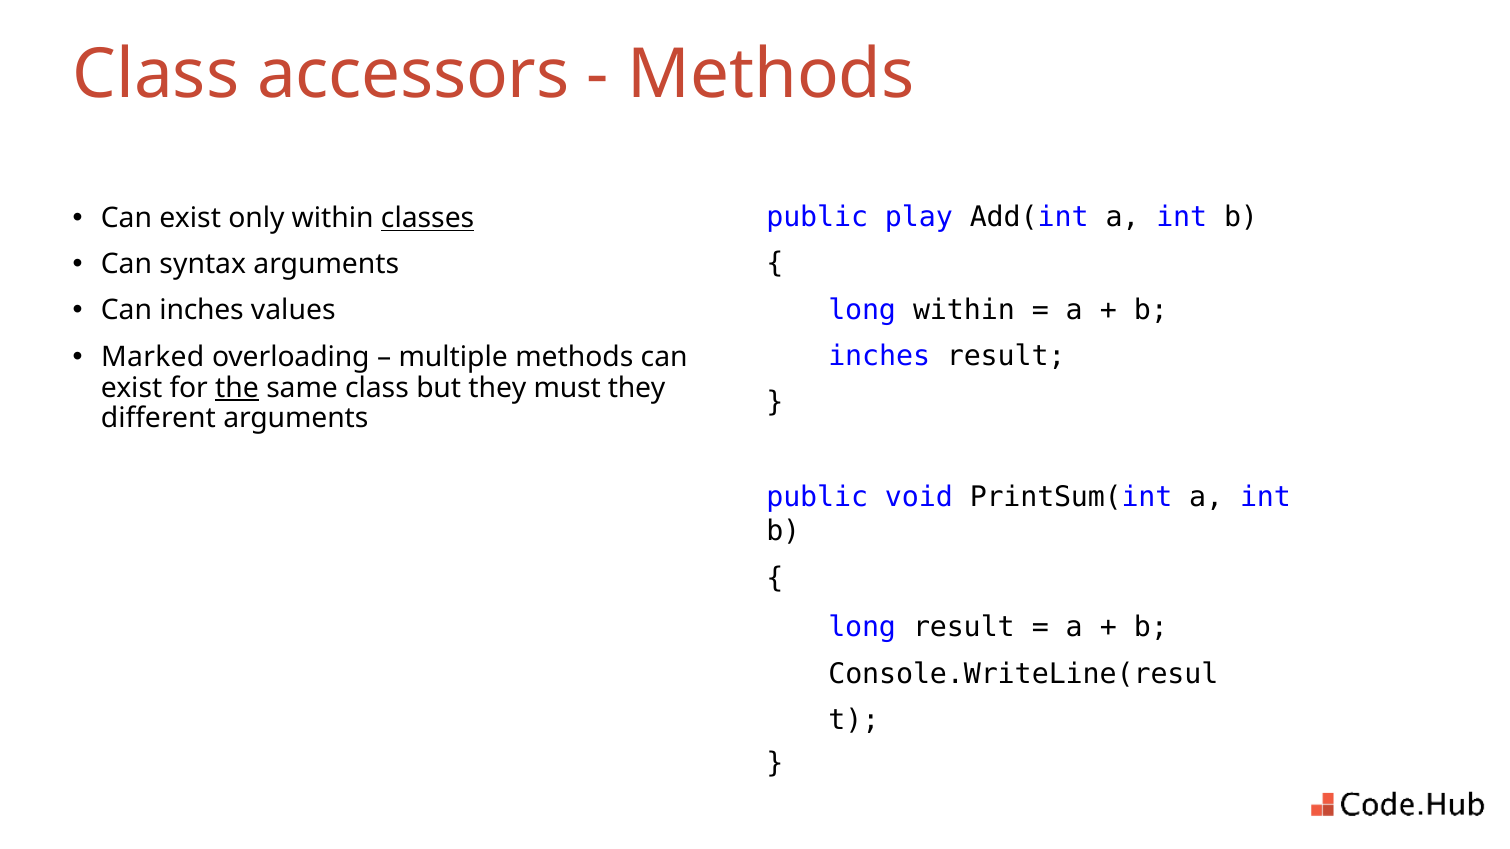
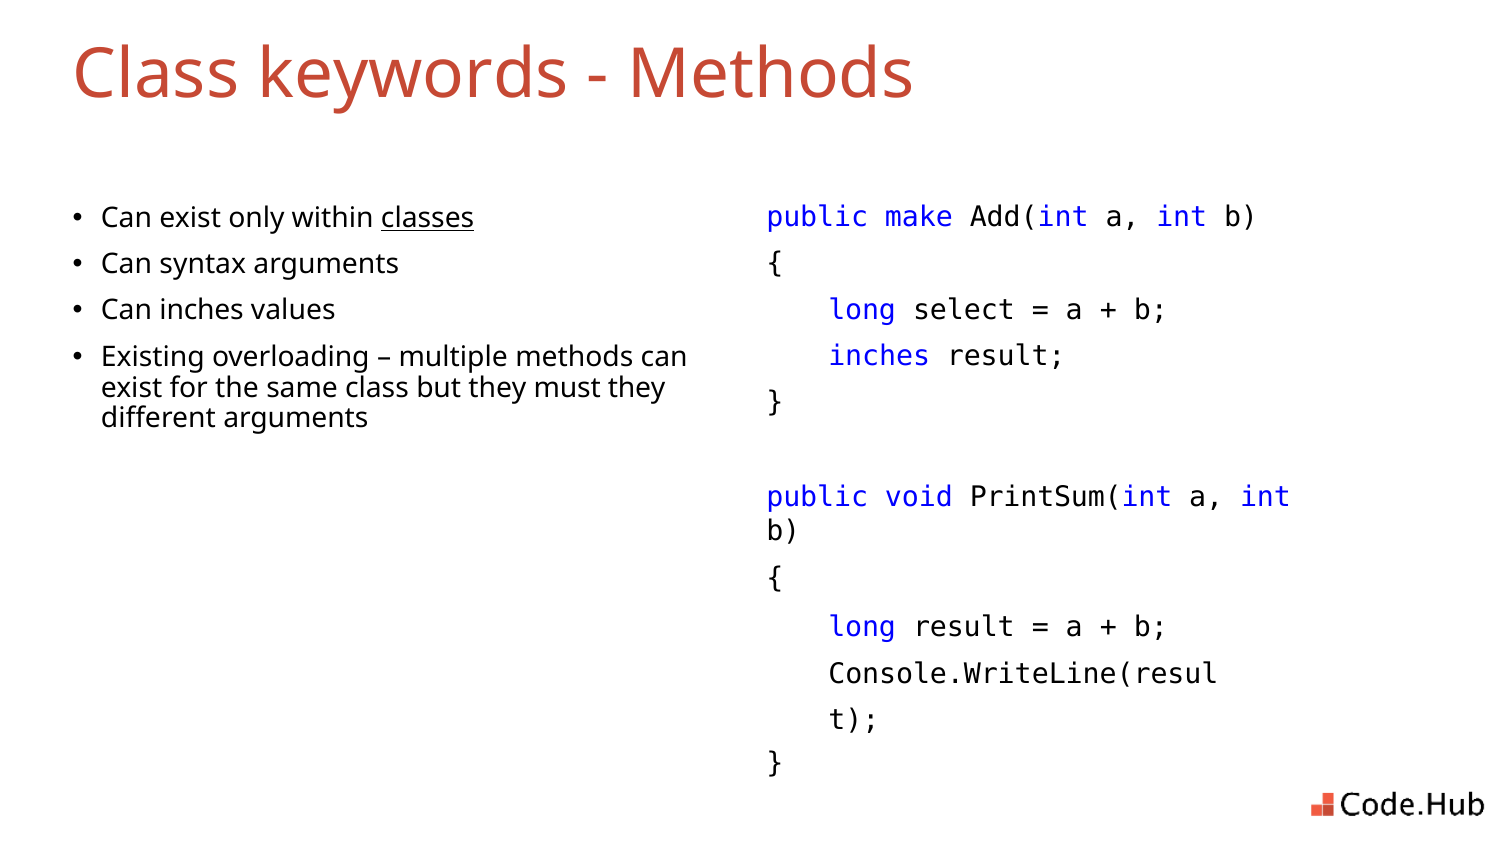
accessors: accessors -> keywords
play: play -> make
long within: within -> select
Marked: Marked -> Existing
the underline: present -> none
